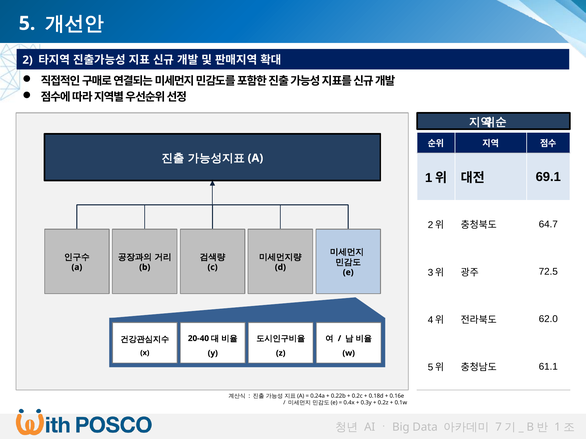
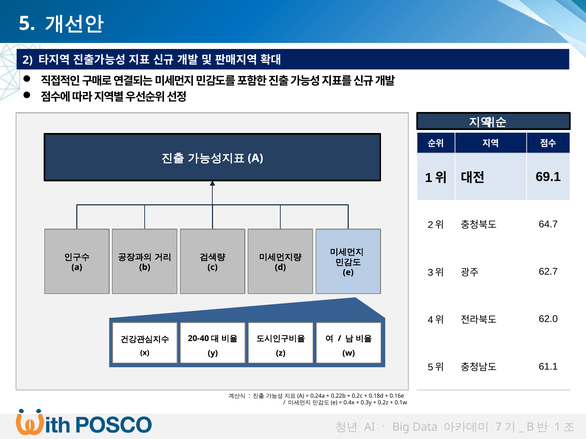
72.5: 72.5 -> 62.7
